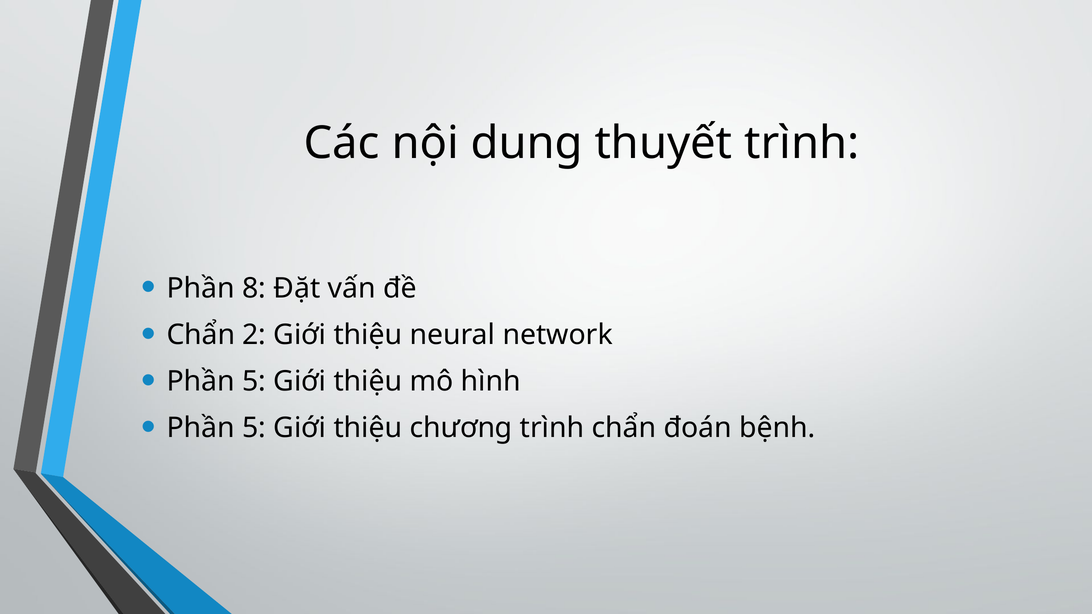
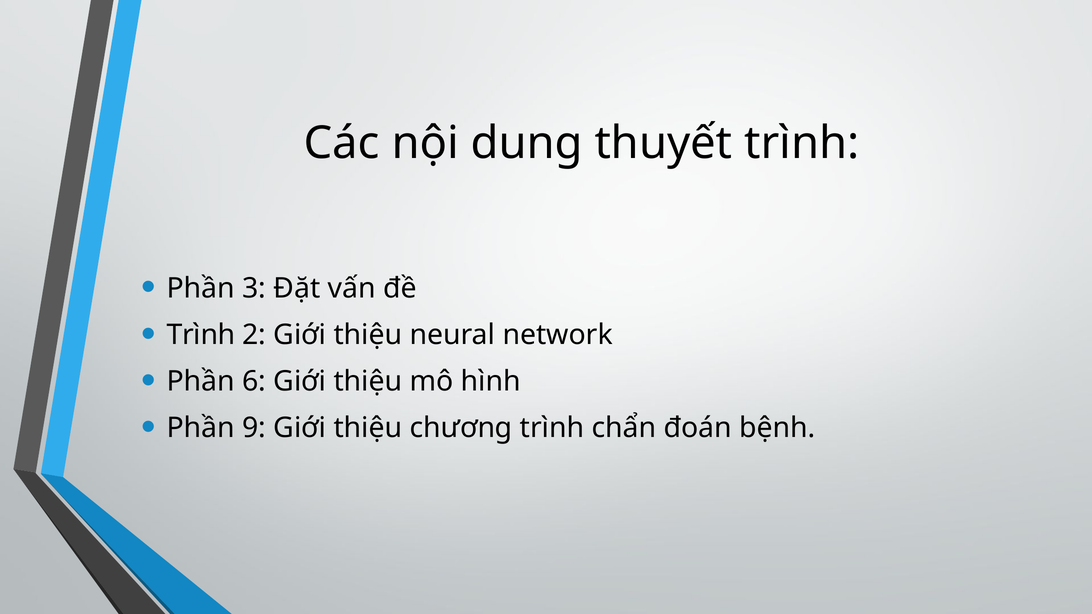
8: 8 -> 3
Chẩn at (201, 335): Chẩn -> Trình
5 at (254, 382): 5 -> 6
5 at (254, 428): 5 -> 9
